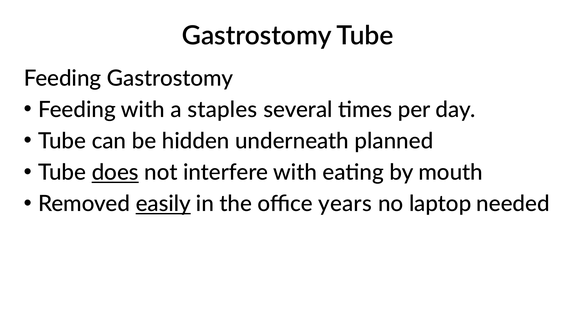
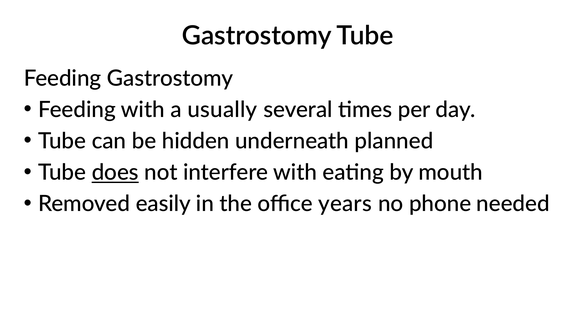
staples: staples -> usually
easily underline: present -> none
laptop: laptop -> phone
